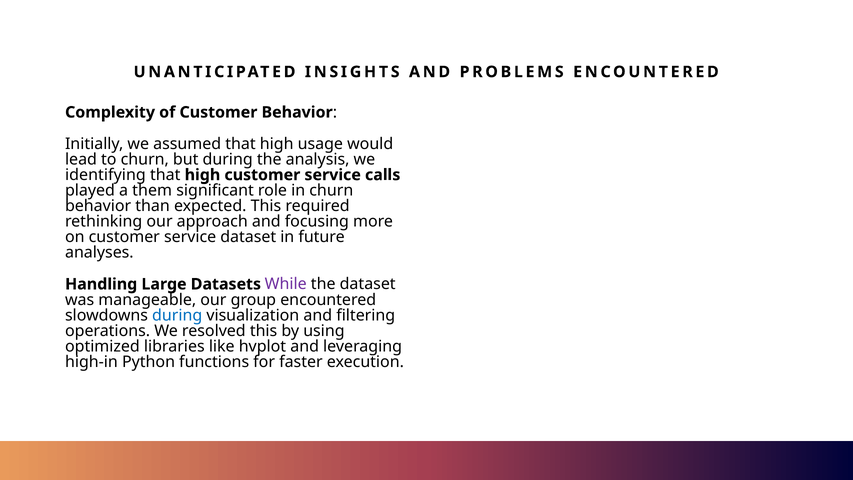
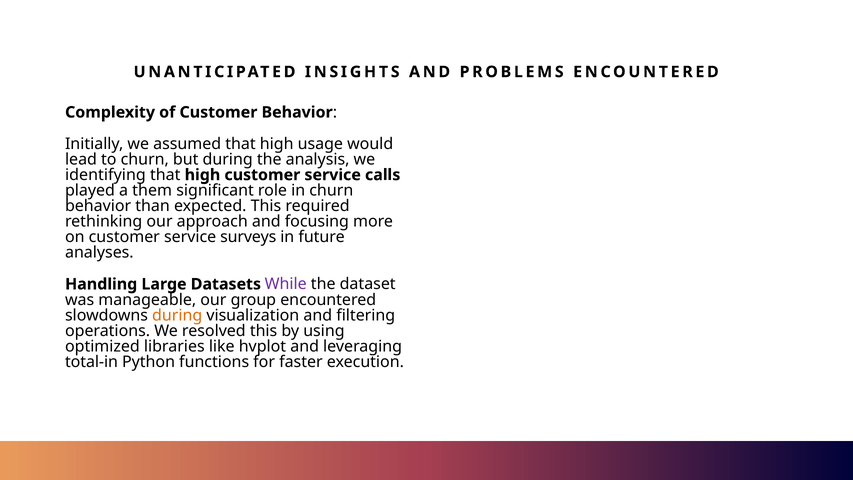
service dataset: dataset -> surveys
during at (177, 315) colour: blue -> orange
high-in: high-in -> total-in
